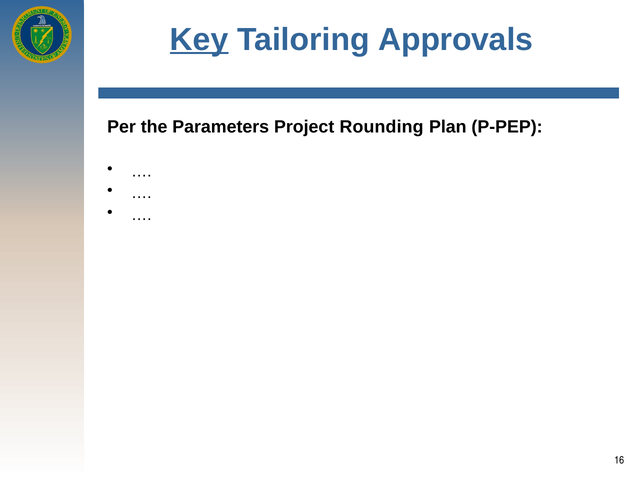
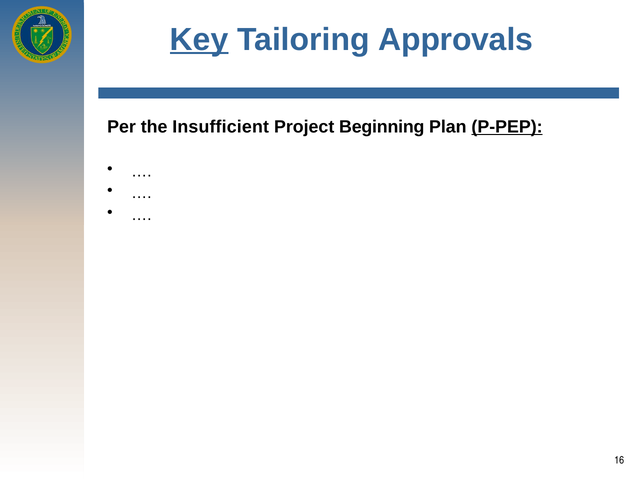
Parameters: Parameters -> Insufficient
Rounding: Rounding -> Beginning
P-PEP underline: none -> present
